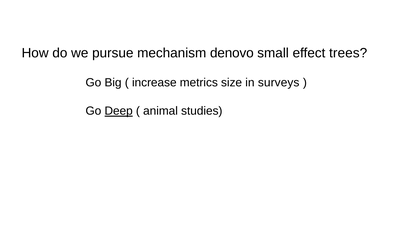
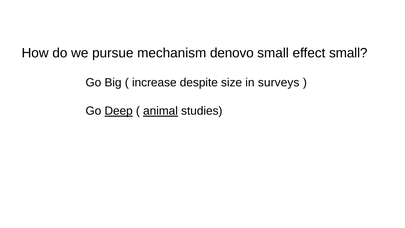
effect trees: trees -> small
metrics: metrics -> despite
animal underline: none -> present
